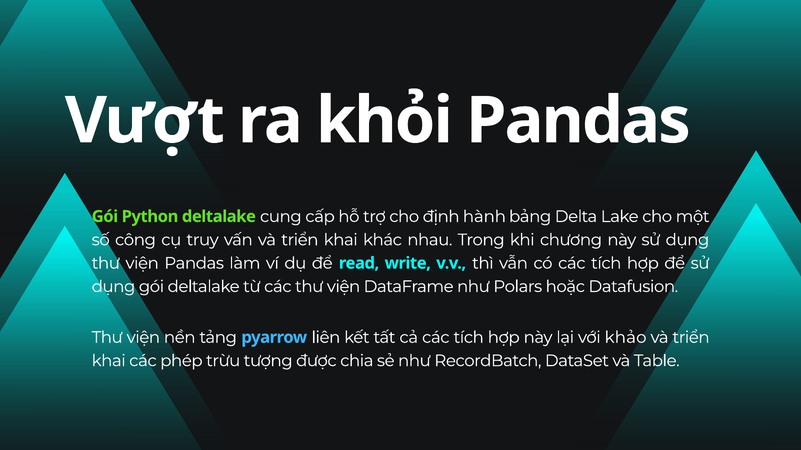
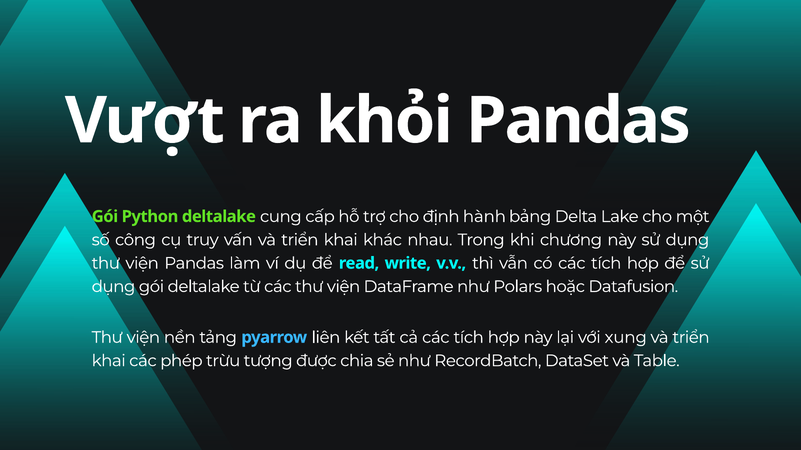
khảo: khảo -> xung
